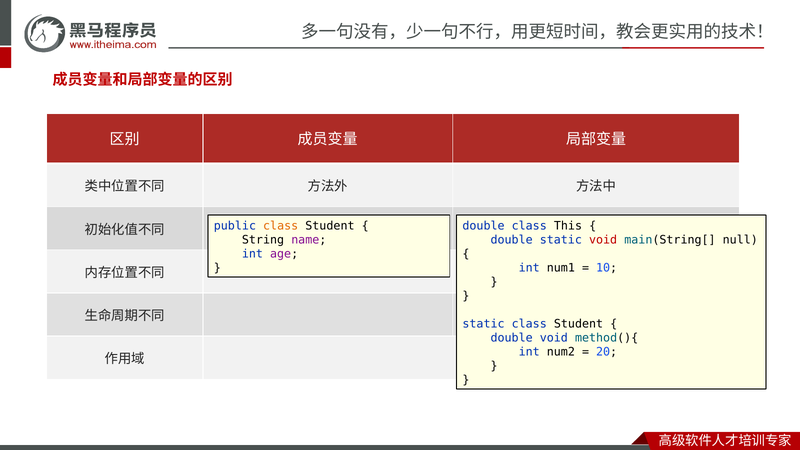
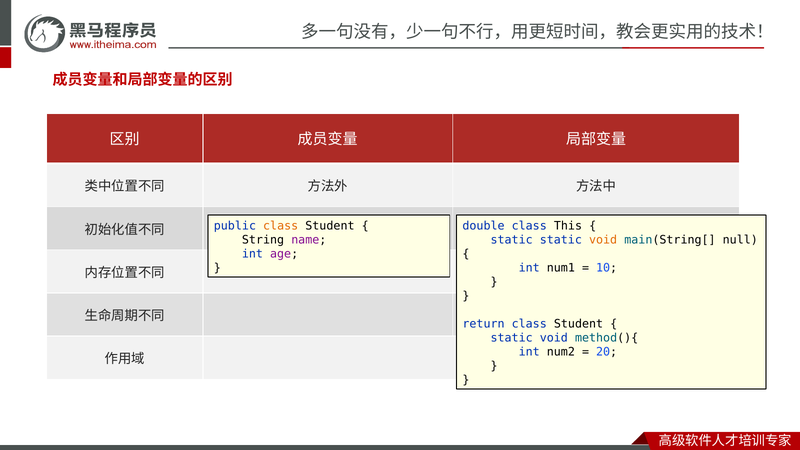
double at (512, 240): double -> static
void at (603, 240) colour: red -> orange
static at (484, 324): static -> return
double at (512, 338): double -> static
